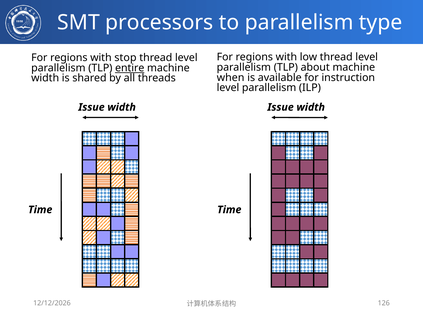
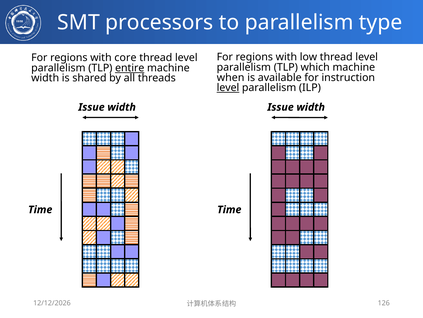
stop: stop -> core
about: about -> which
level at (228, 87) underline: none -> present
